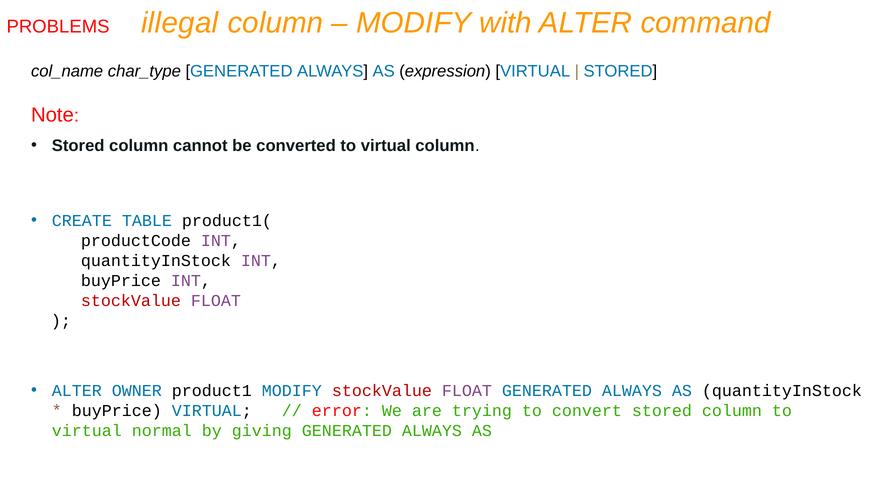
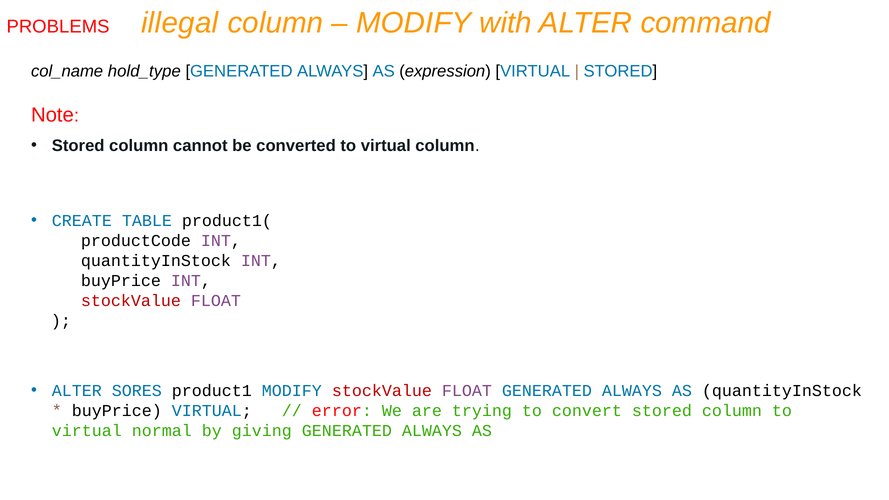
char_type: char_type -> hold_type
OWNER: OWNER -> SORES
